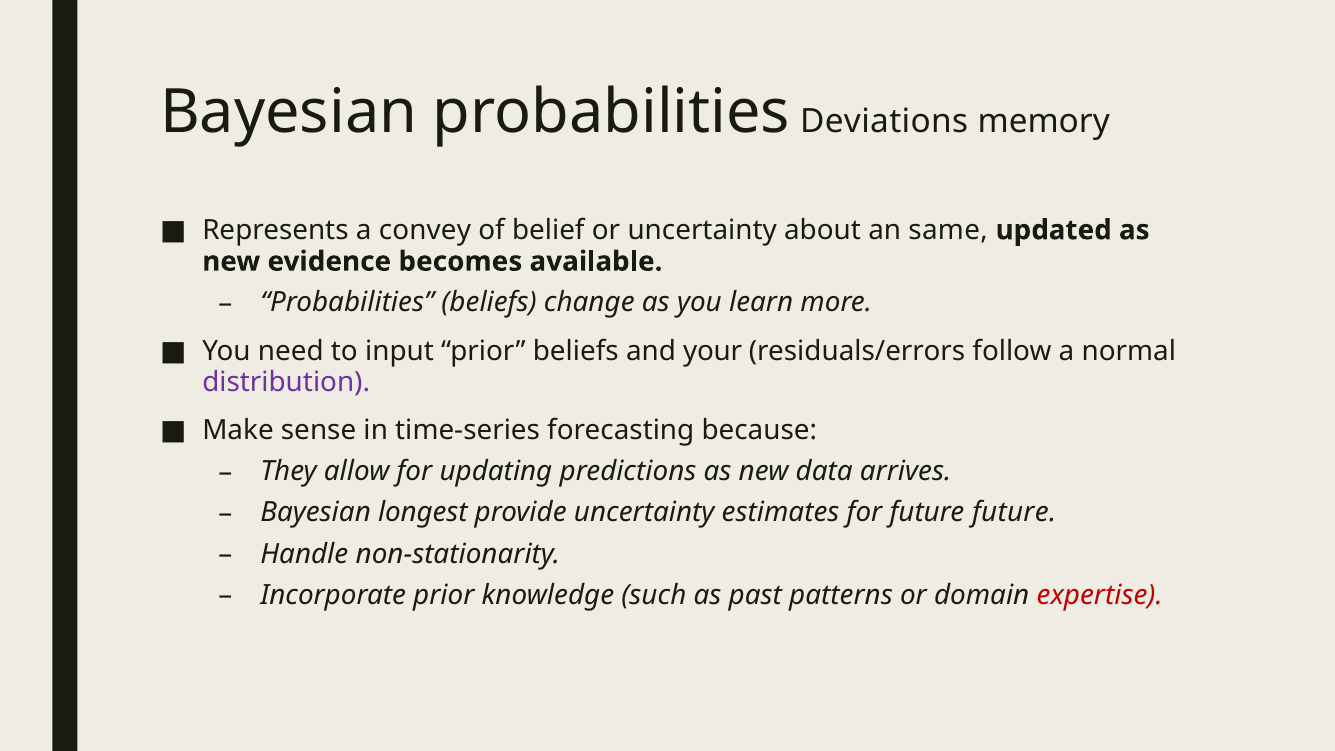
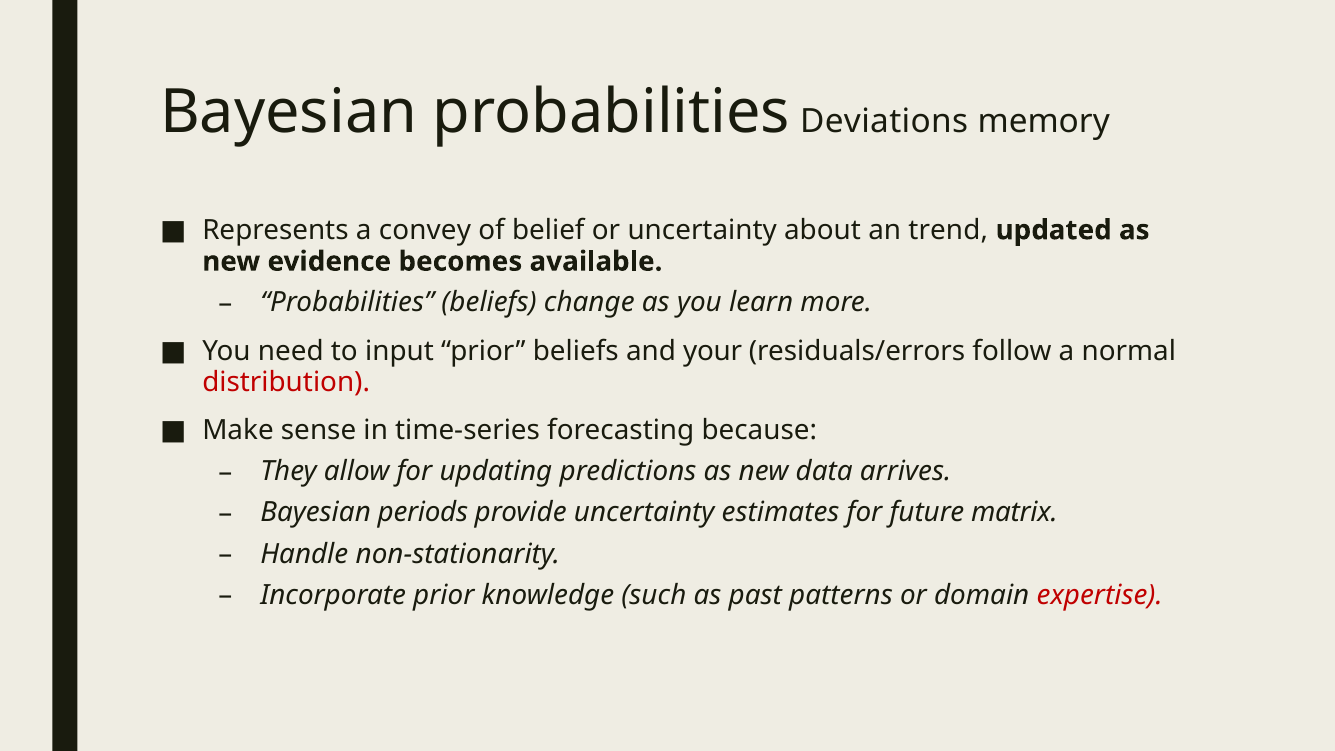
same: same -> trend
distribution colour: purple -> red
longest: longest -> periods
future future: future -> matrix
